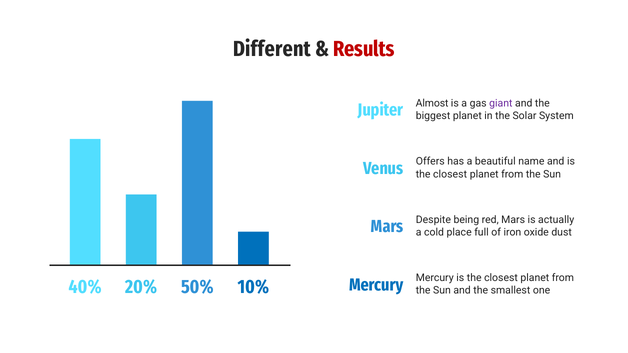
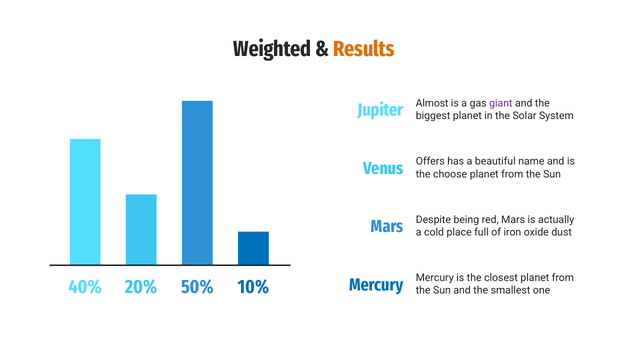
Different: Different -> Weighted
Results colour: red -> orange
closest at (450, 174): closest -> choose
